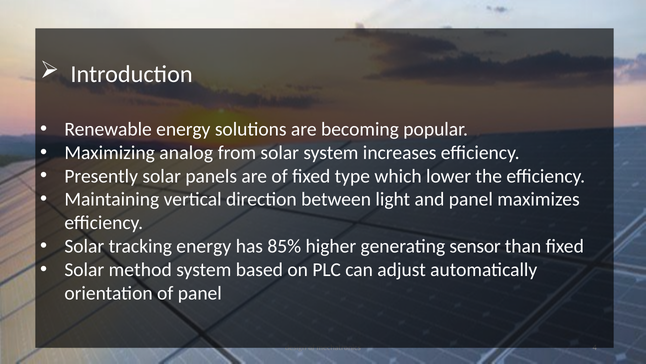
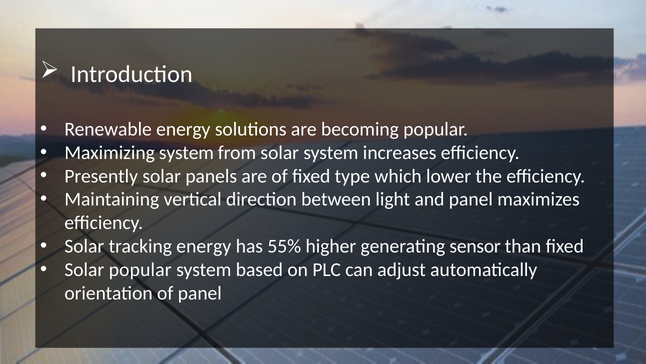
Maximizing analog: analog -> system
85%: 85% -> 55%
Solar method: method -> popular
